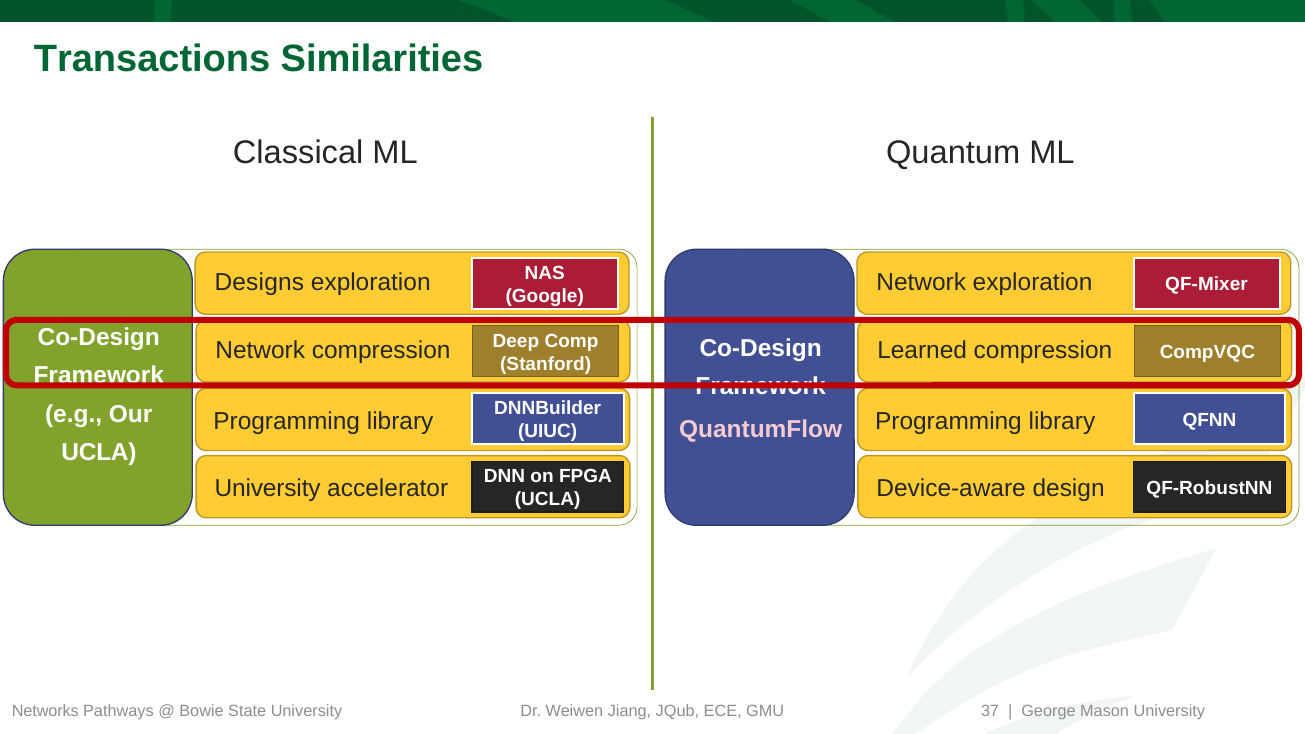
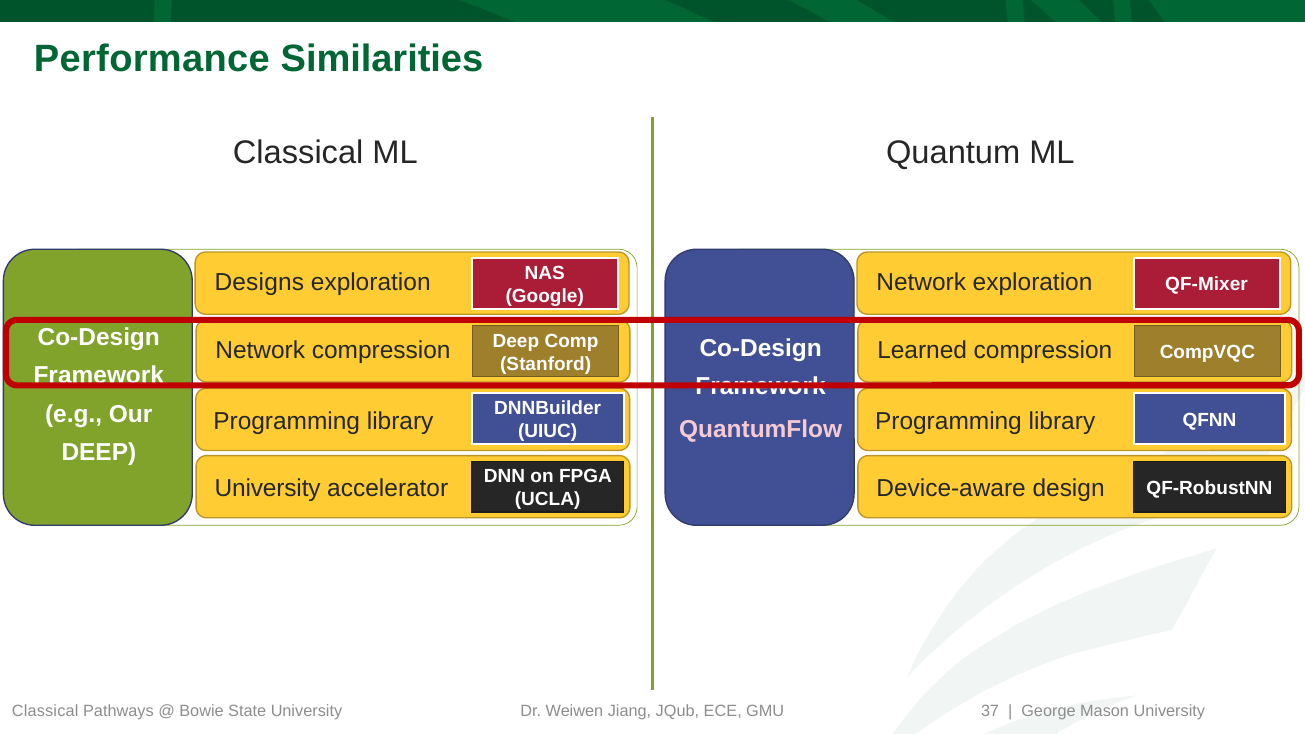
Transactions: Transactions -> Performance
UCLA at (99, 452): UCLA -> DEEP
Networks at (45, 711): Networks -> Classical
